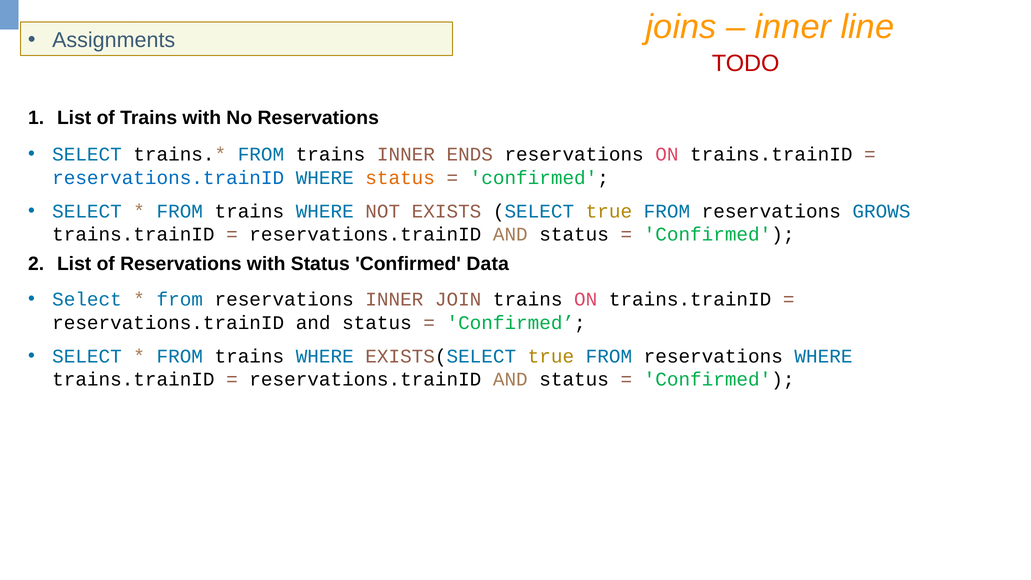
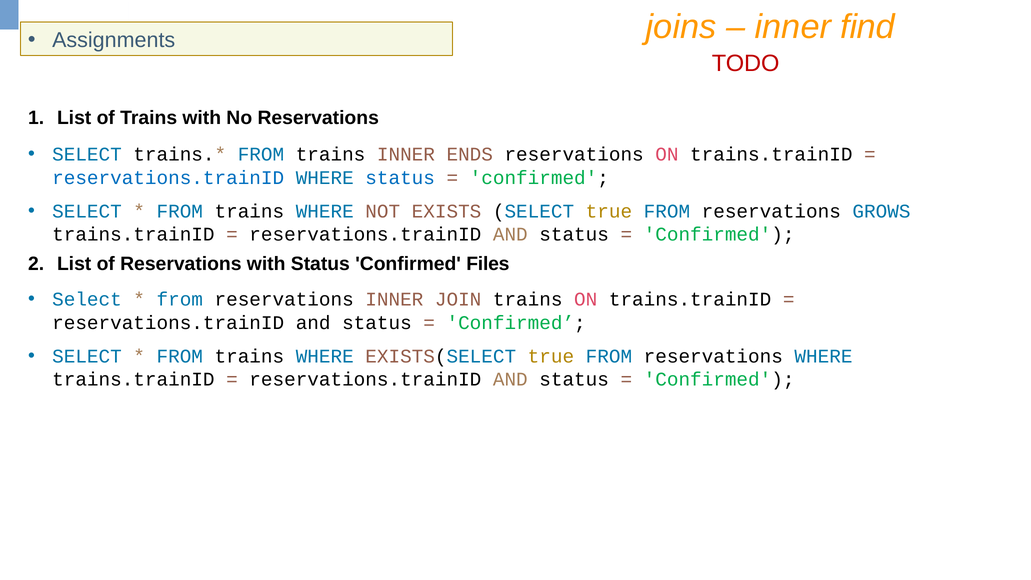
line: line -> find
status at (400, 178) colour: orange -> blue
Data: Data -> Files
